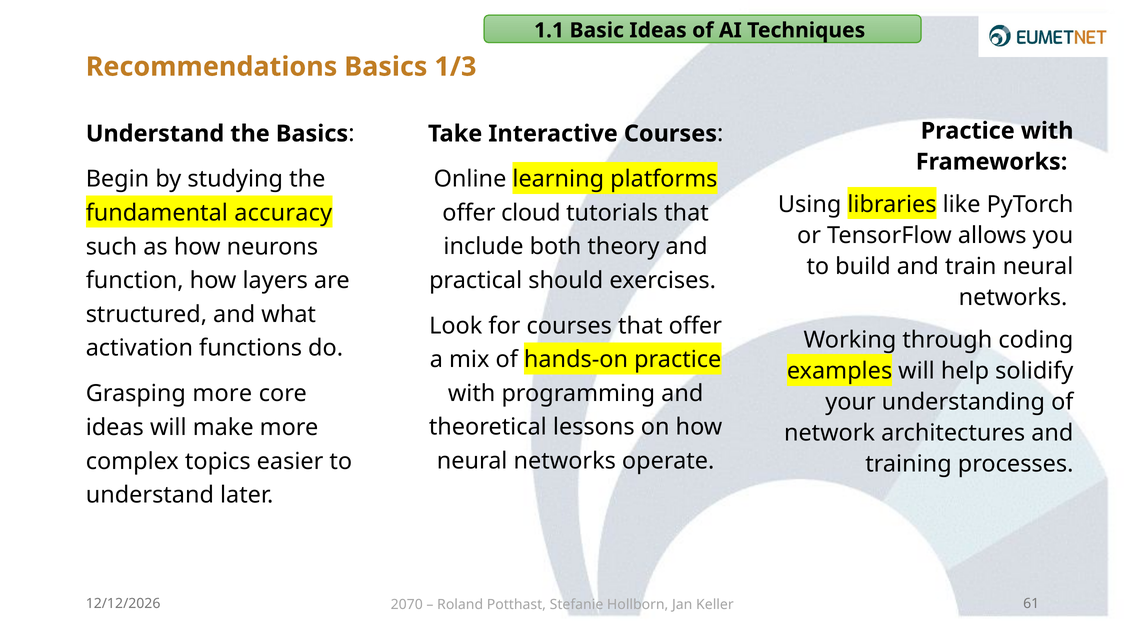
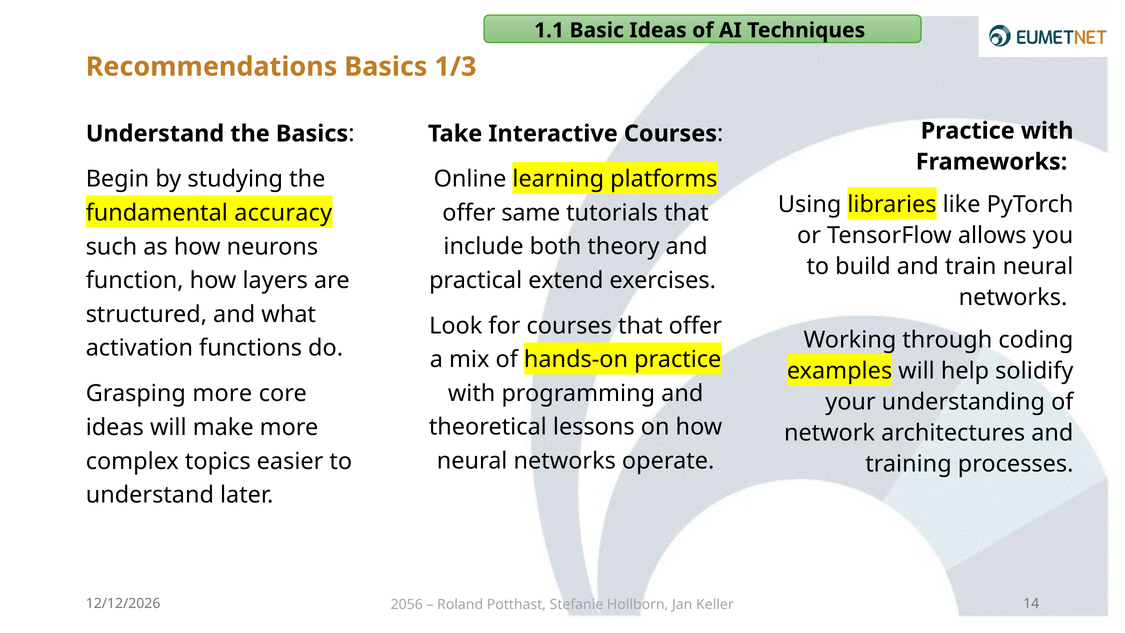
cloud: cloud -> same
should: should -> extend
61: 61 -> 14
2070: 2070 -> 2056
